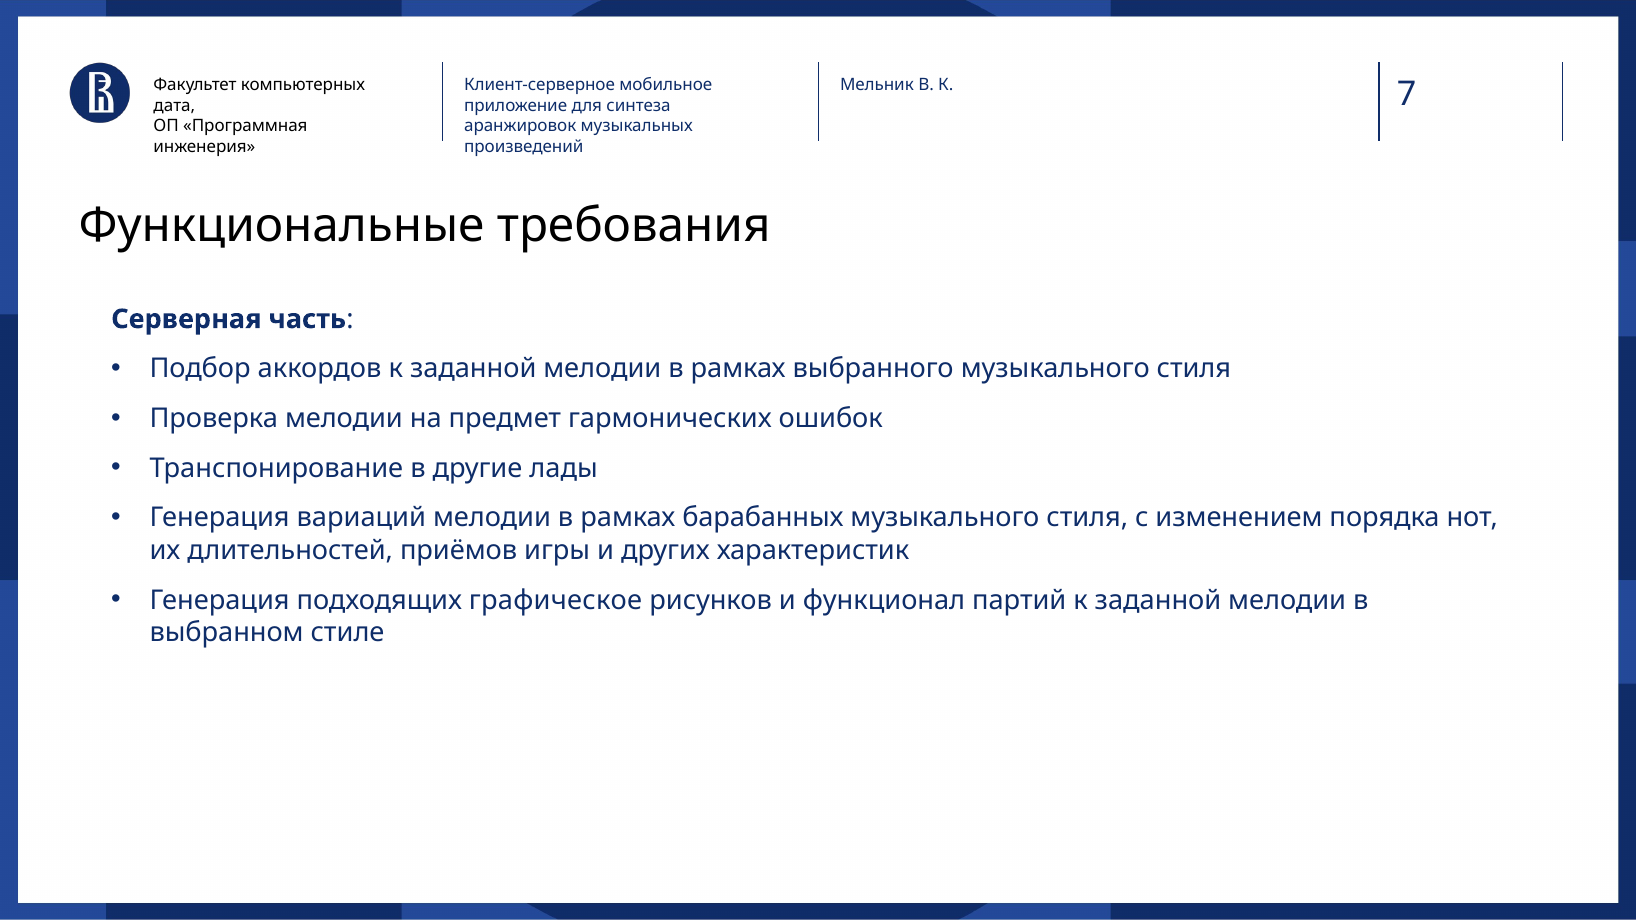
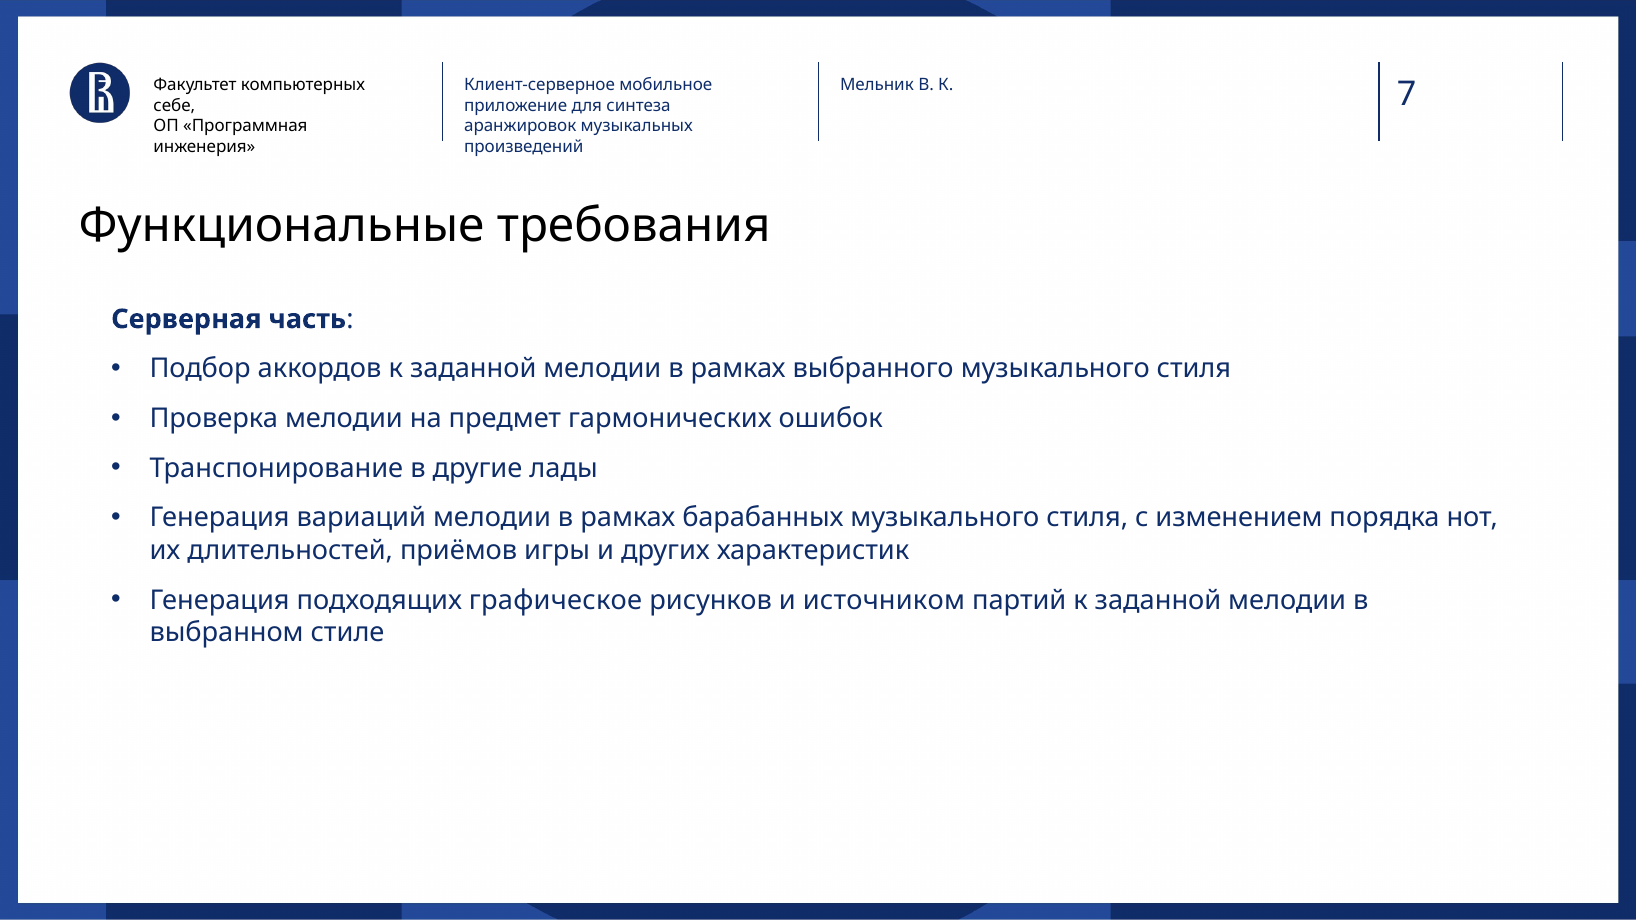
дата: дата -> себе
функционал: функционал -> источником
